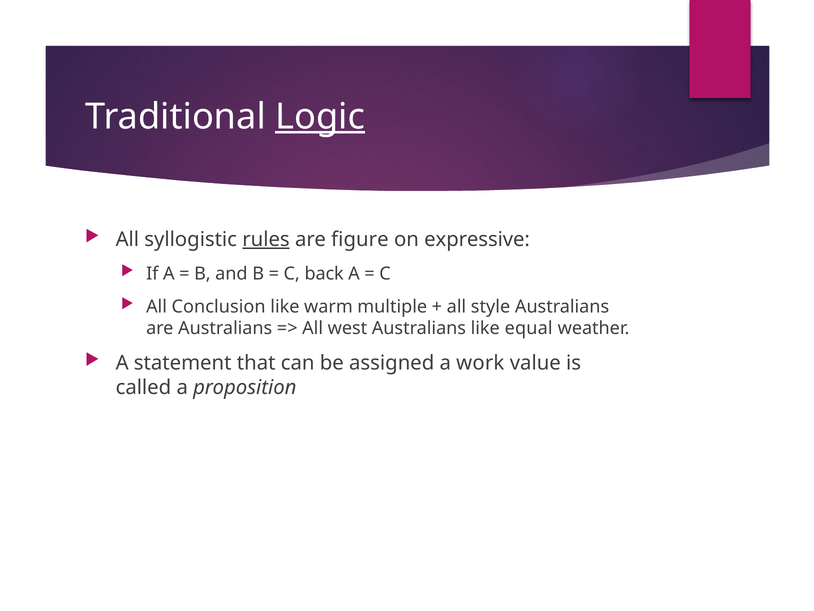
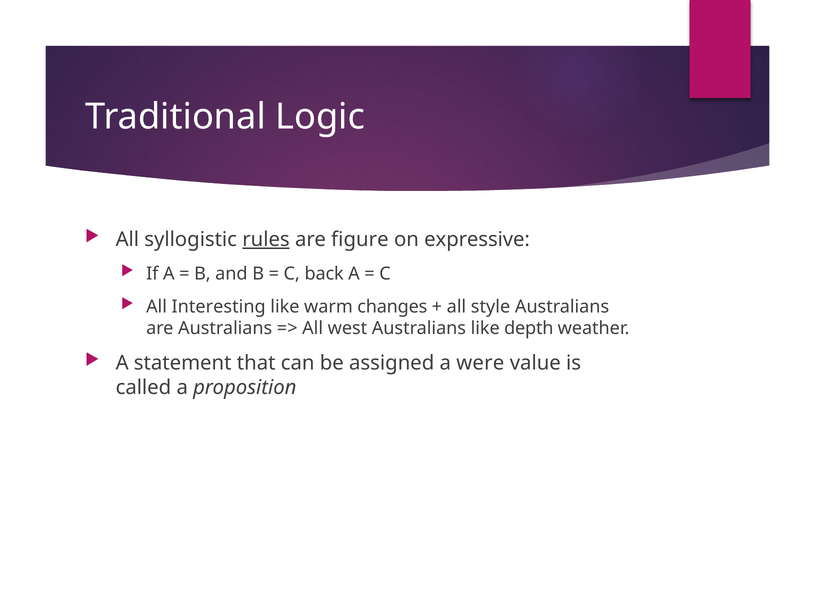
Logic underline: present -> none
Conclusion: Conclusion -> Interesting
multiple: multiple -> changes
equal: equal -> depth
work: work -> were
